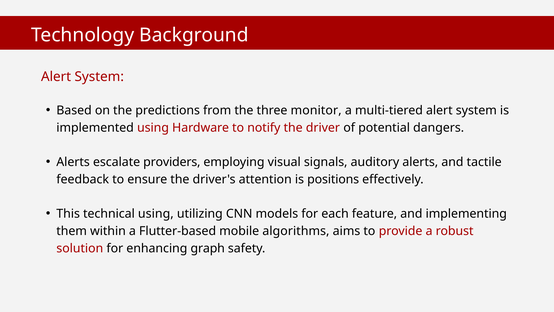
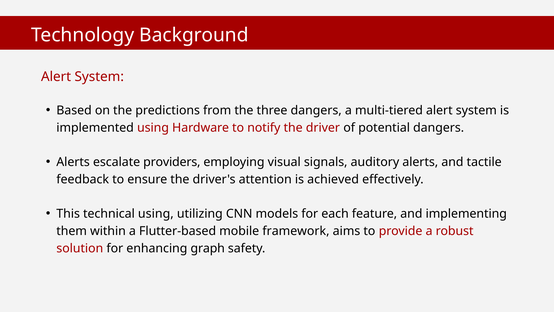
three monitor: monitor -> dangers
positions: positions -> achieved
algorithms: algorithms -> framework
